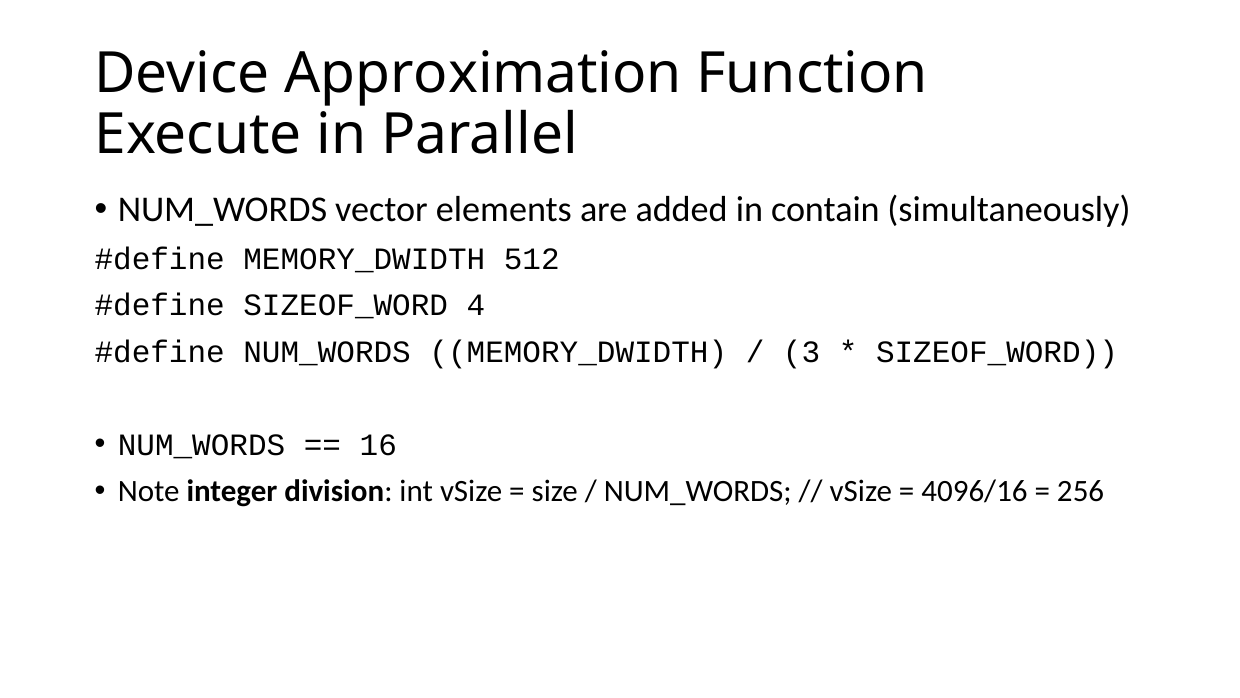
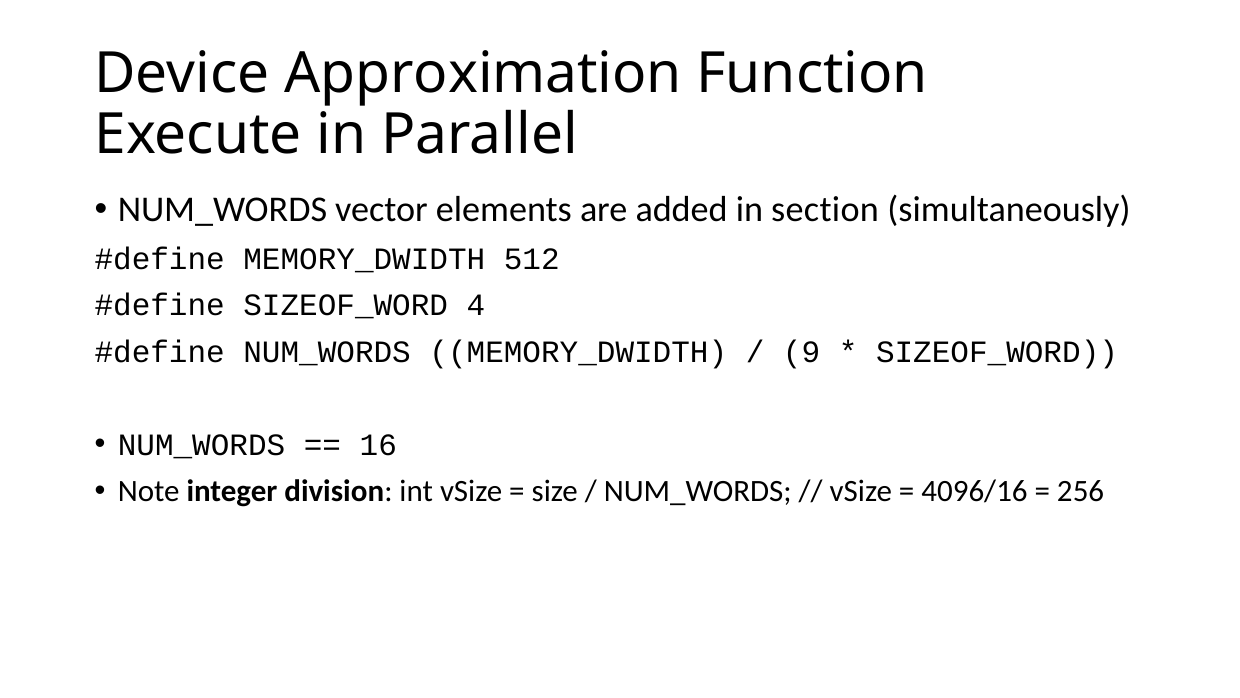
contain: contain -> section
3: 3 -> 9
